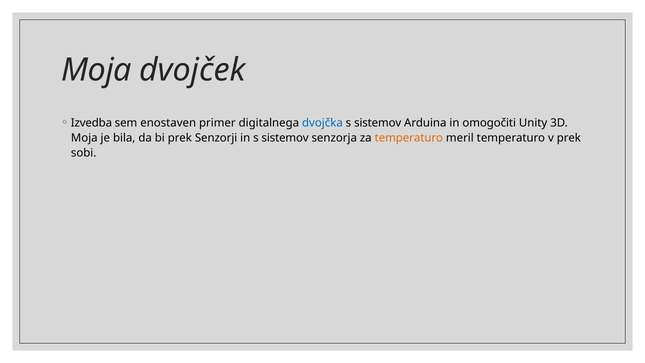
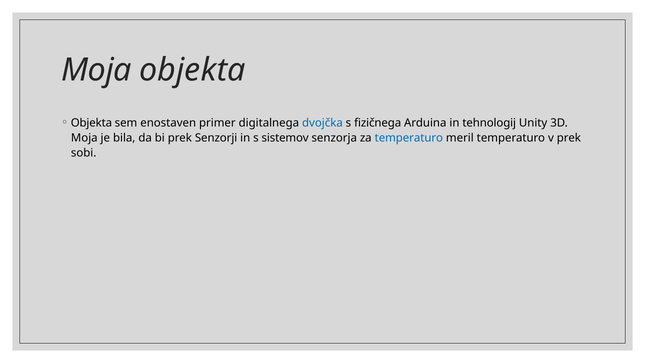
Moja dvojček: dvojček -> objekta
Izvedba at (91, 123): Izvedba -> Objekta
sistemov at (378, 123): sistemov -> fizičnega
omogočiti: omogočiti -> tehnologij
temperaturo at (409, 138) colour: orange -> blue
